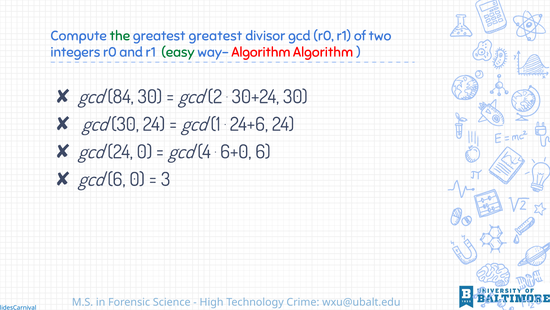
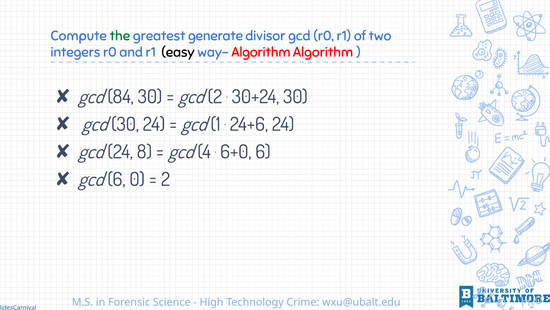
greatest greatest: greatest -> generate
easy colour: green -> black
24 0: 0 -> 8
3 at (166, 179): 3 -> 2
